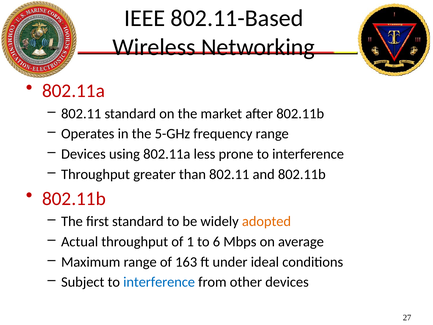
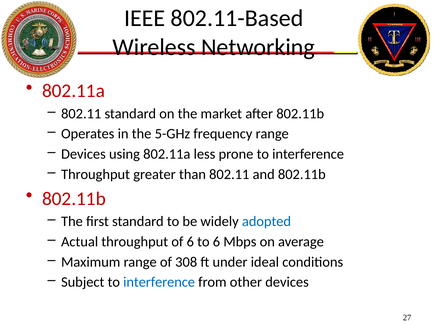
adopted colour: orange -> blue
of 1: 1 -> 6
163: 163 -> 308
